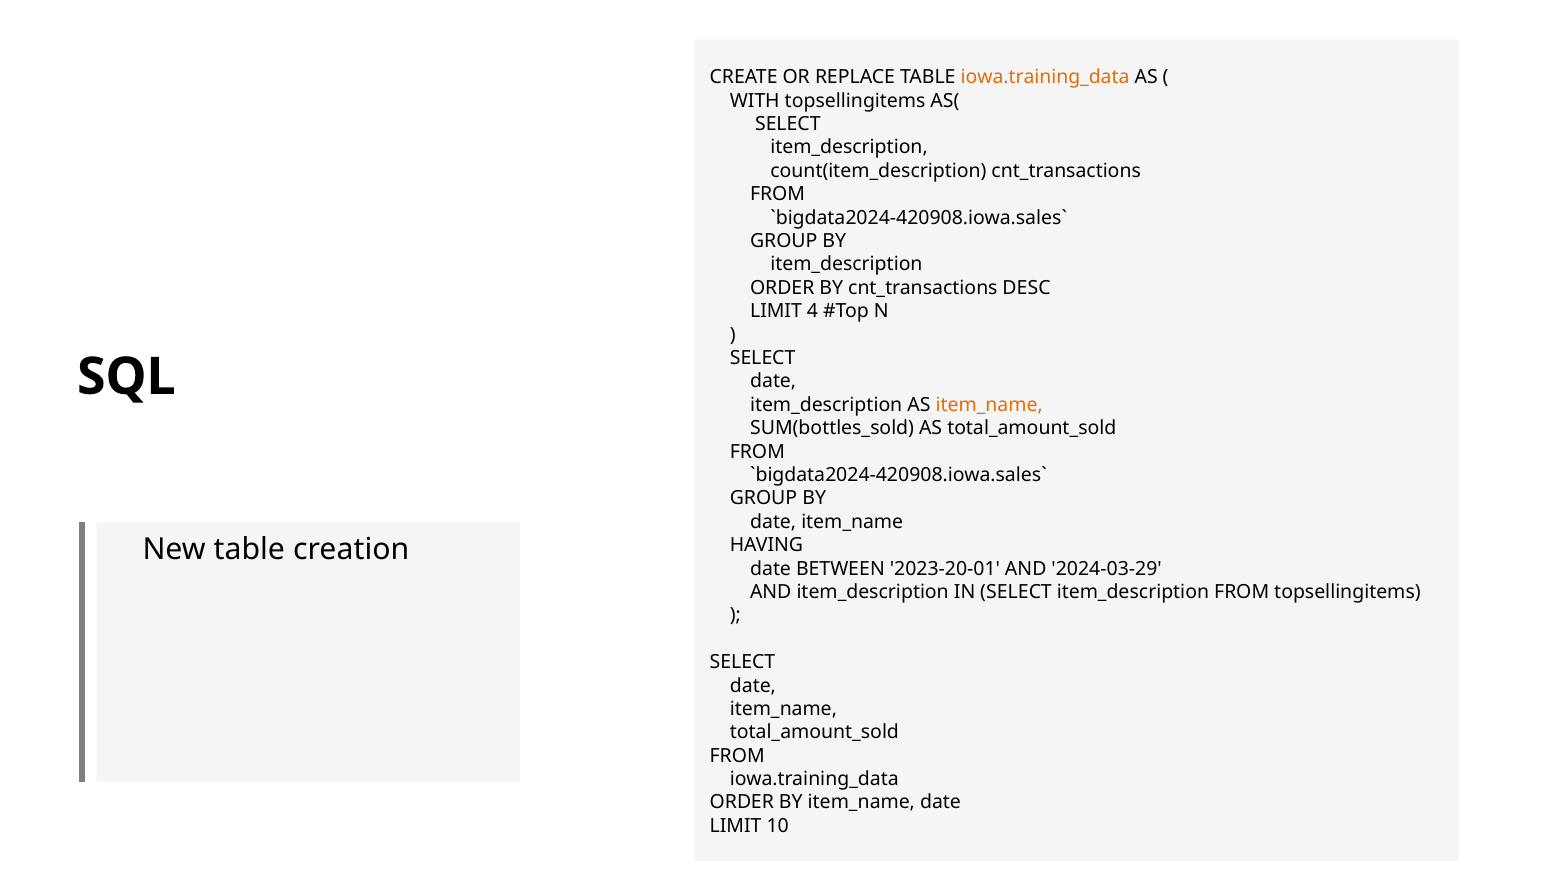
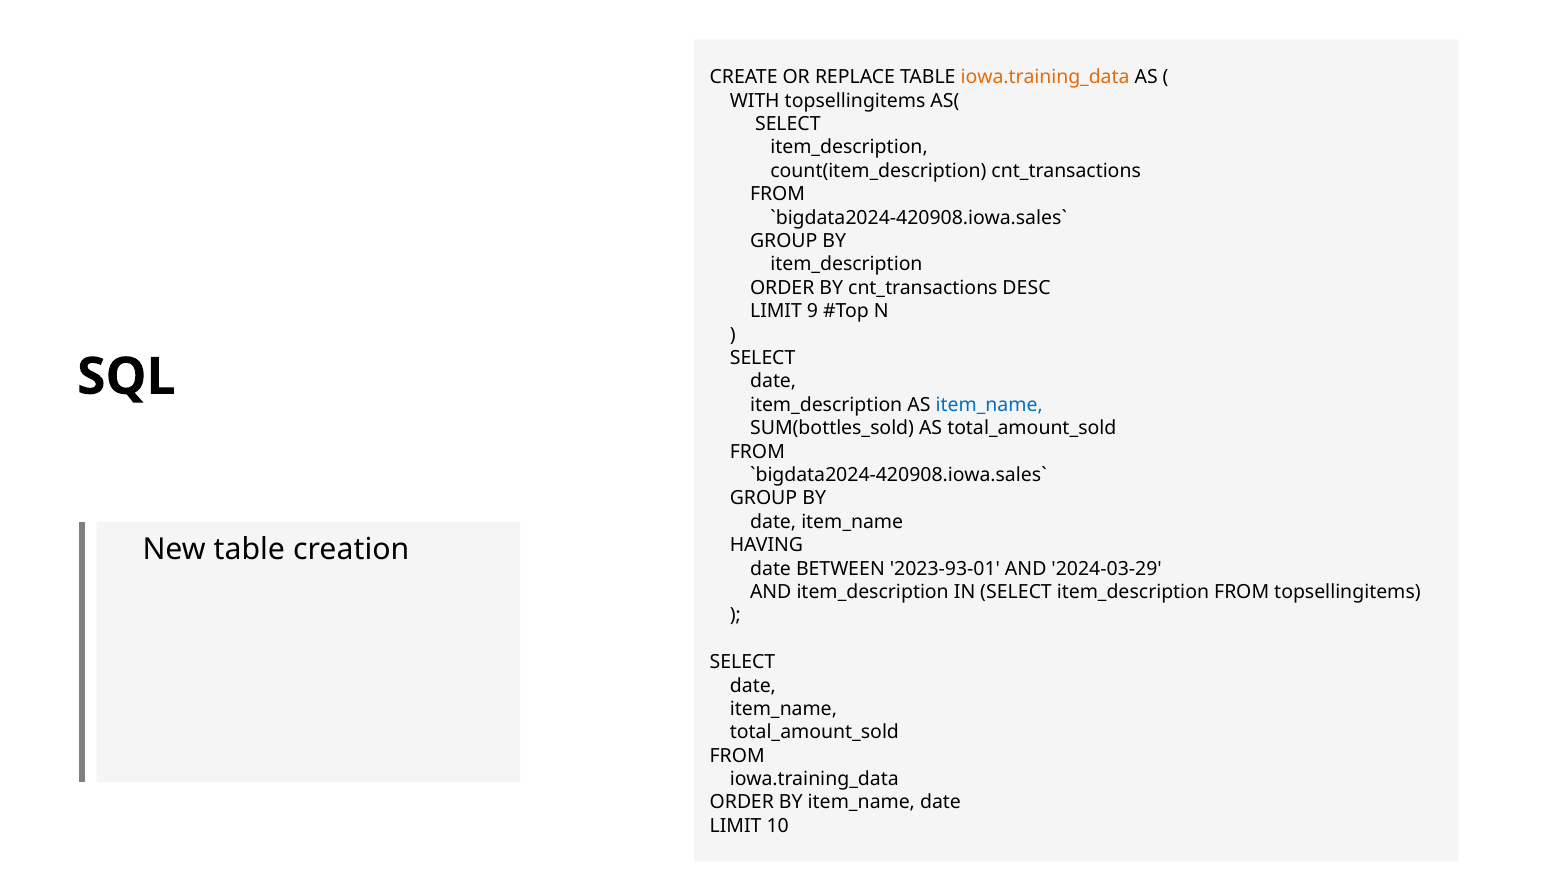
4: 4 -> 9
item_name at (989, 405) colour: orange -> blue
2023-20-01: 2023-20-01 -> 2023-93-01
